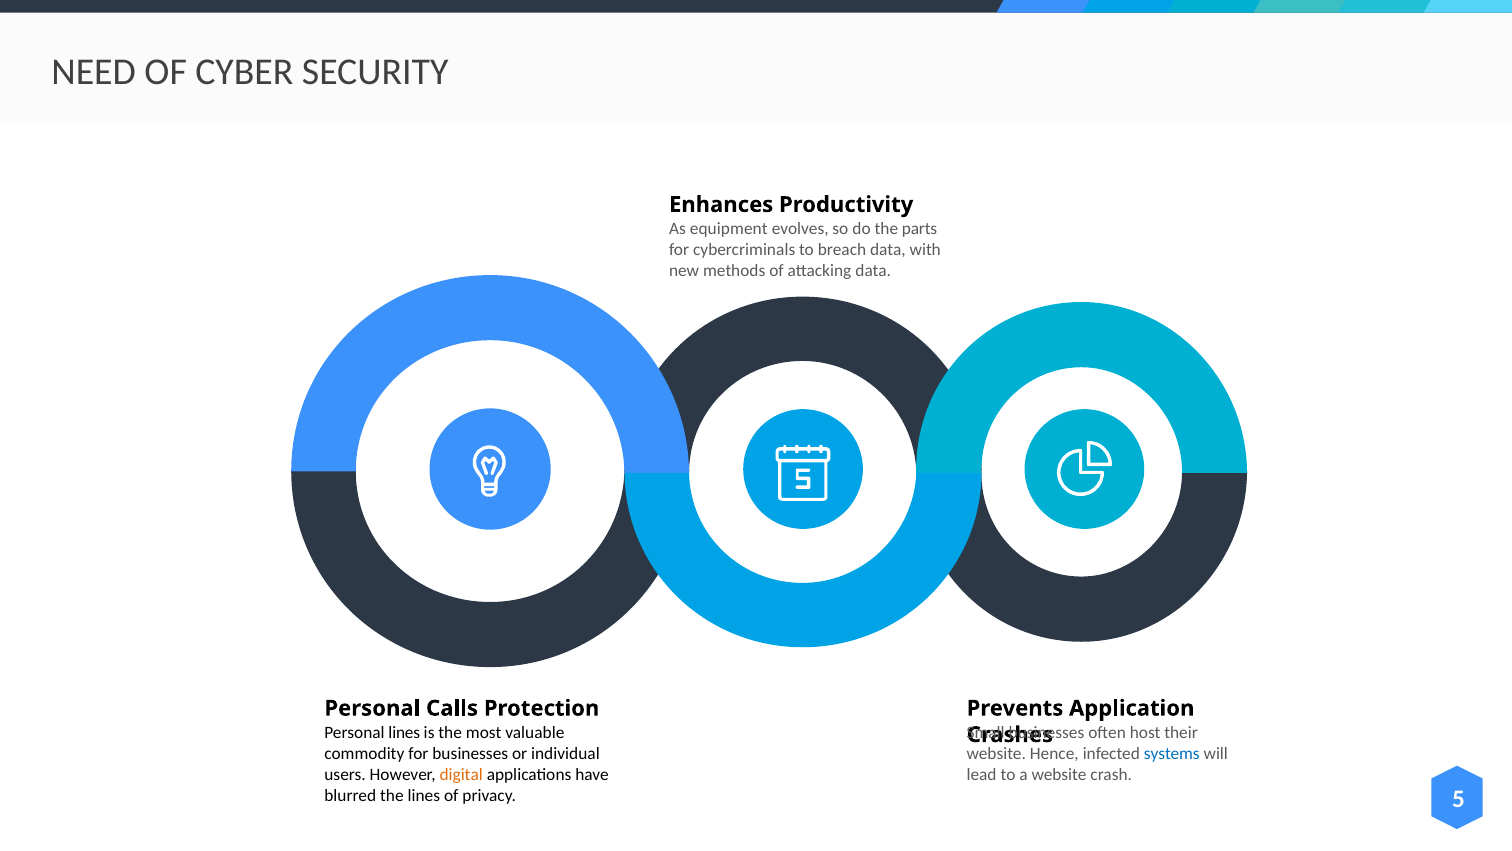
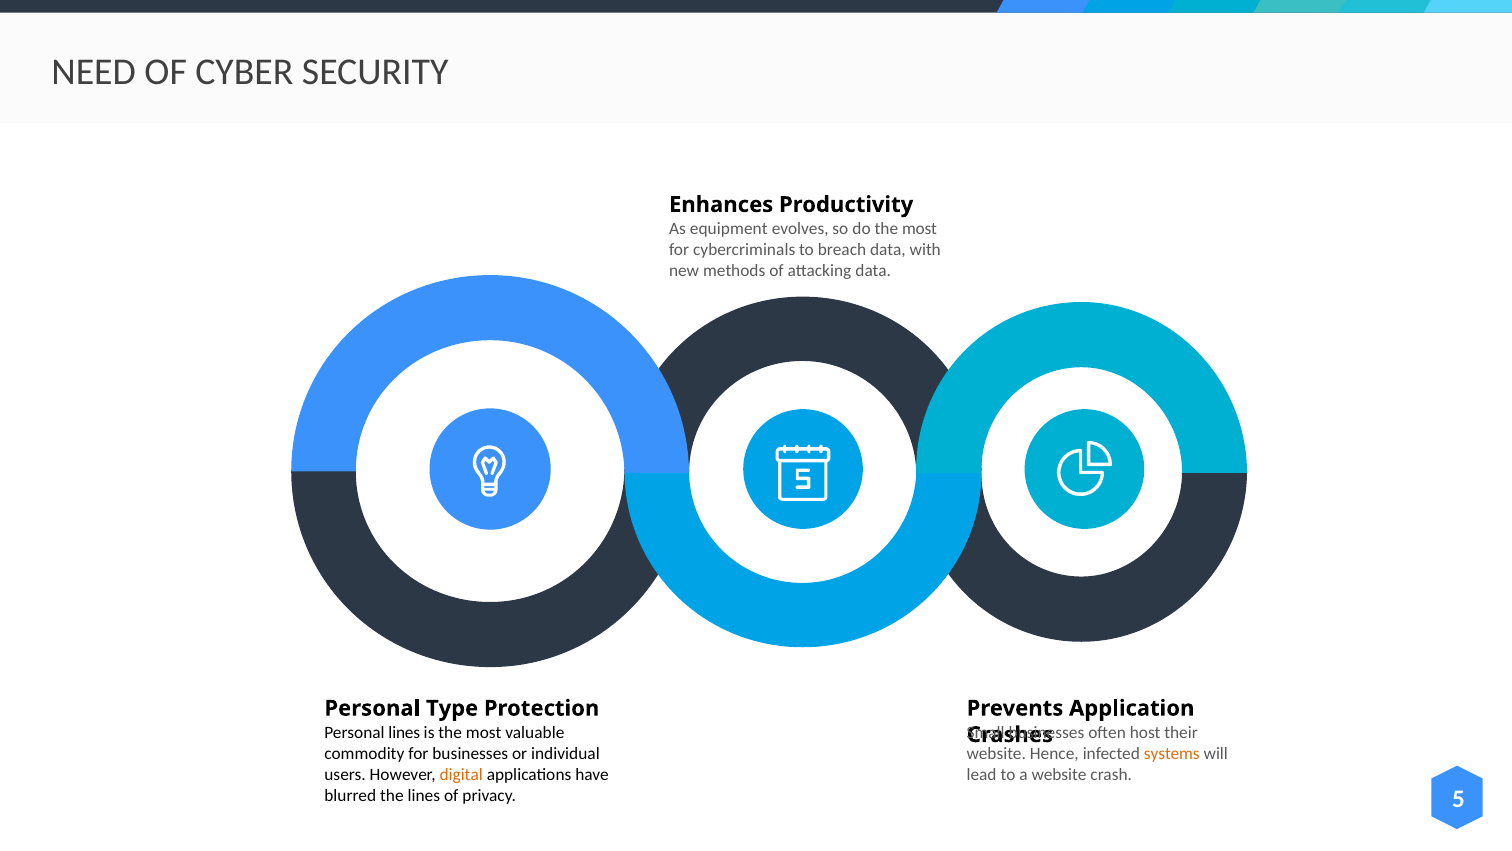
do the parts: parts -> most
Calls: Calls -> Type
systems colour: blue -> orange
